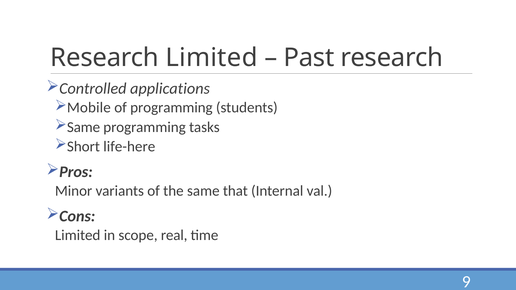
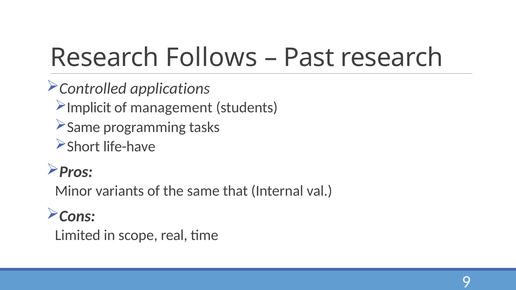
Research Limited: Limited -> Follows
Mobile: Mobile -> Implicit
of programming: programming -> management
life-here: life-here -> life-have
